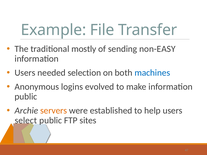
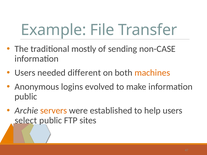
non-EASY: non-EASY -> non-CASE
selection: selection -> different
machines colour: blue -> orange
